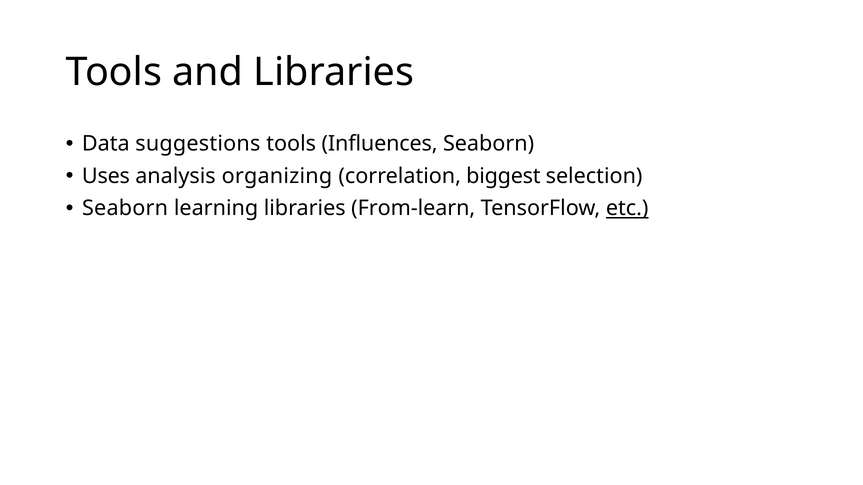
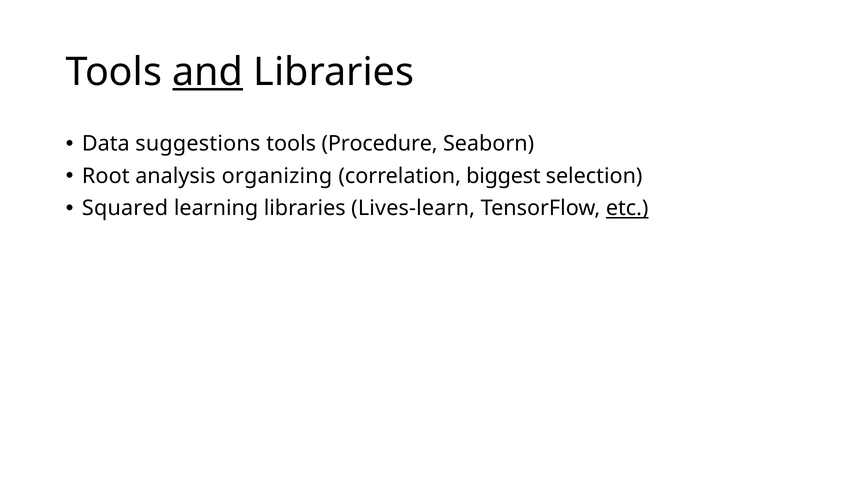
and underline: none -> present
Influences: Influences -> Procedure
Uses: Uses -> Root
Seaborn at (125, 209): Seaborn -> Squared
From-learn: From-learn -> Lives-learn
